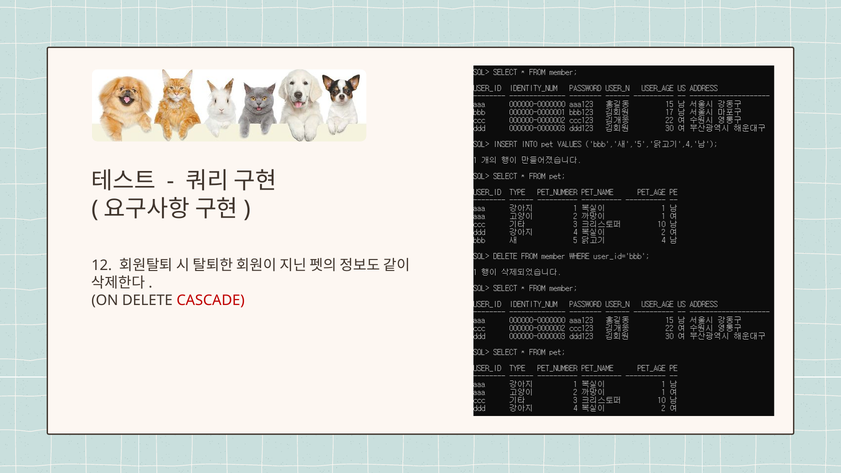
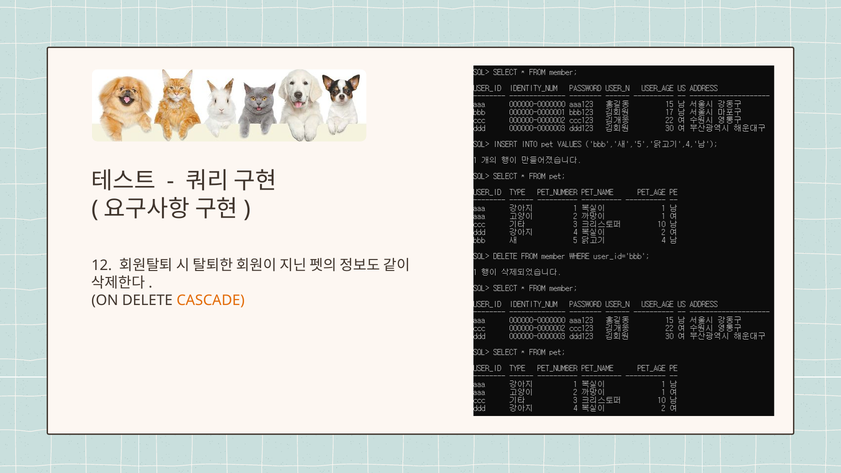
CASCADE colour: red -> orange
